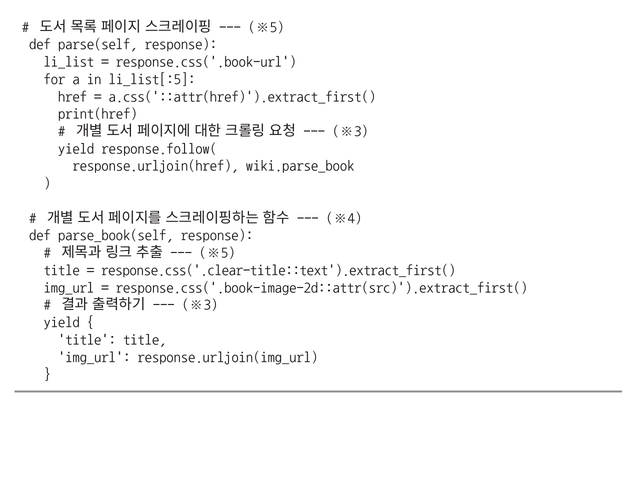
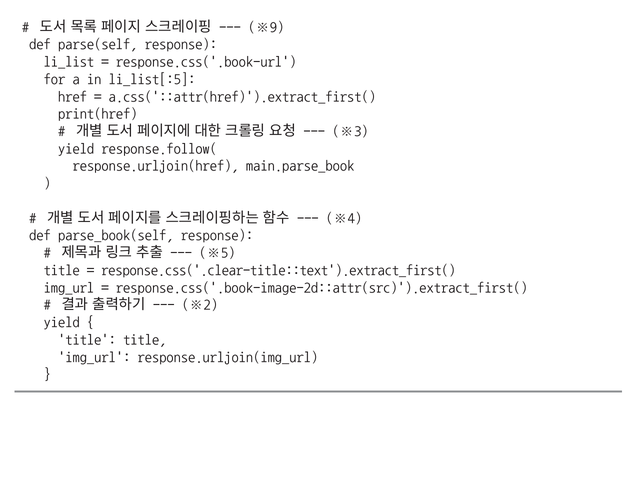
※5 at (266, 27): ※5 -> ※9
wiki.parse_book: wiki.parse_book -> main.parse_book
※3 at (200, 304): ※3 -> ※2
